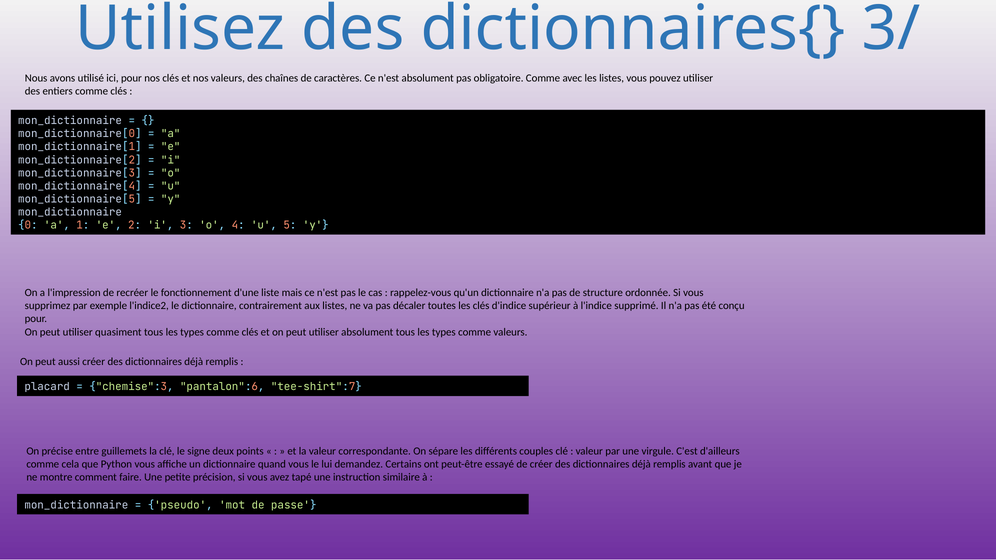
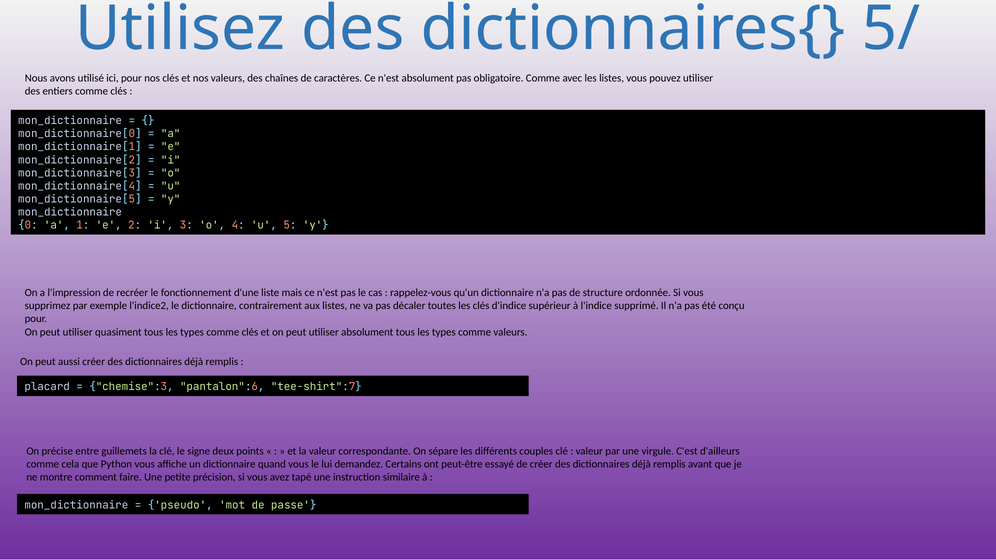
3/: 3/ -> 5/
